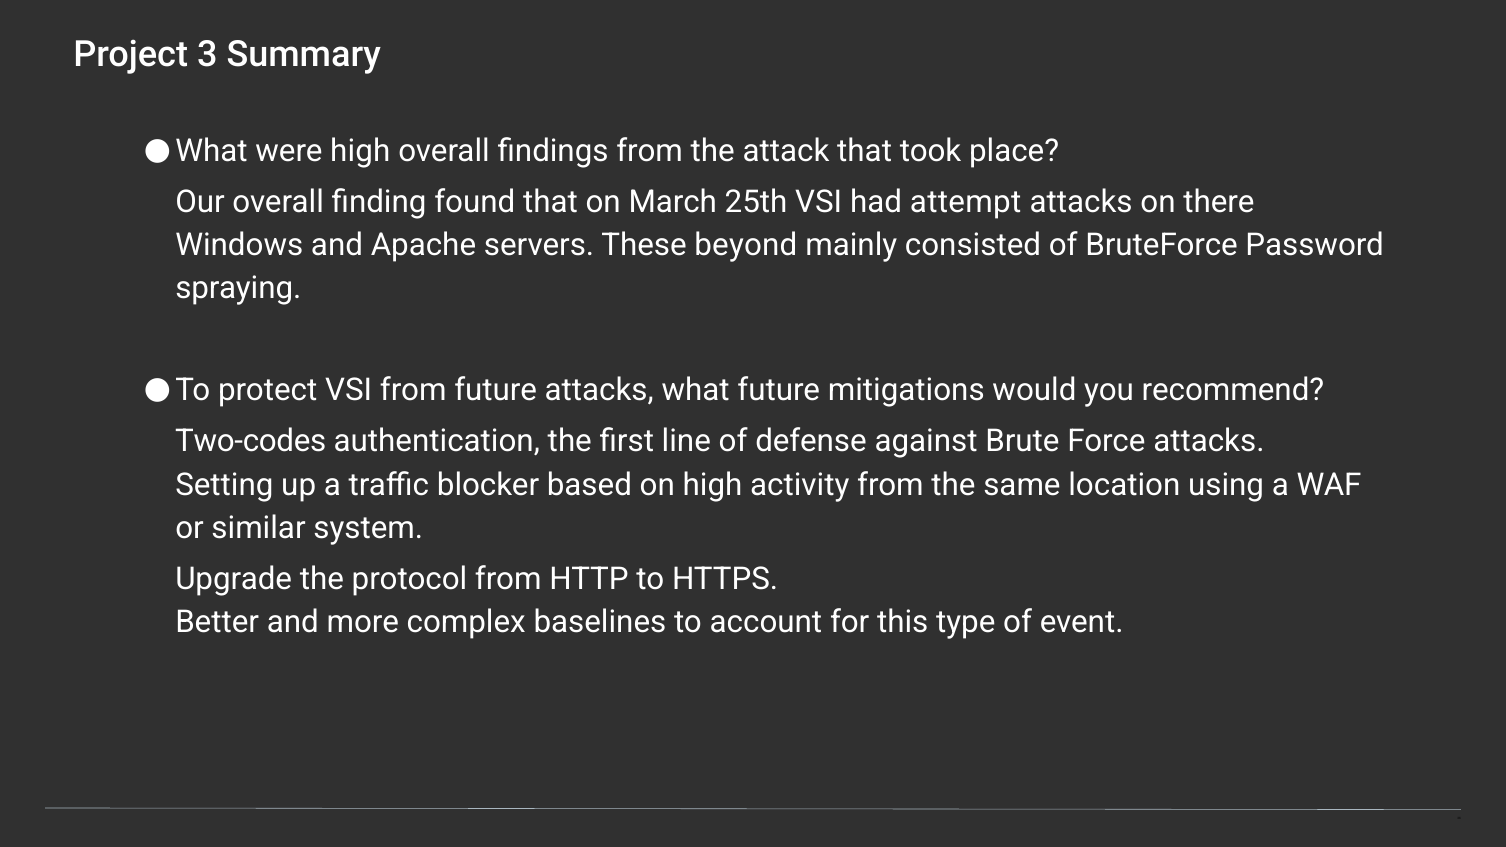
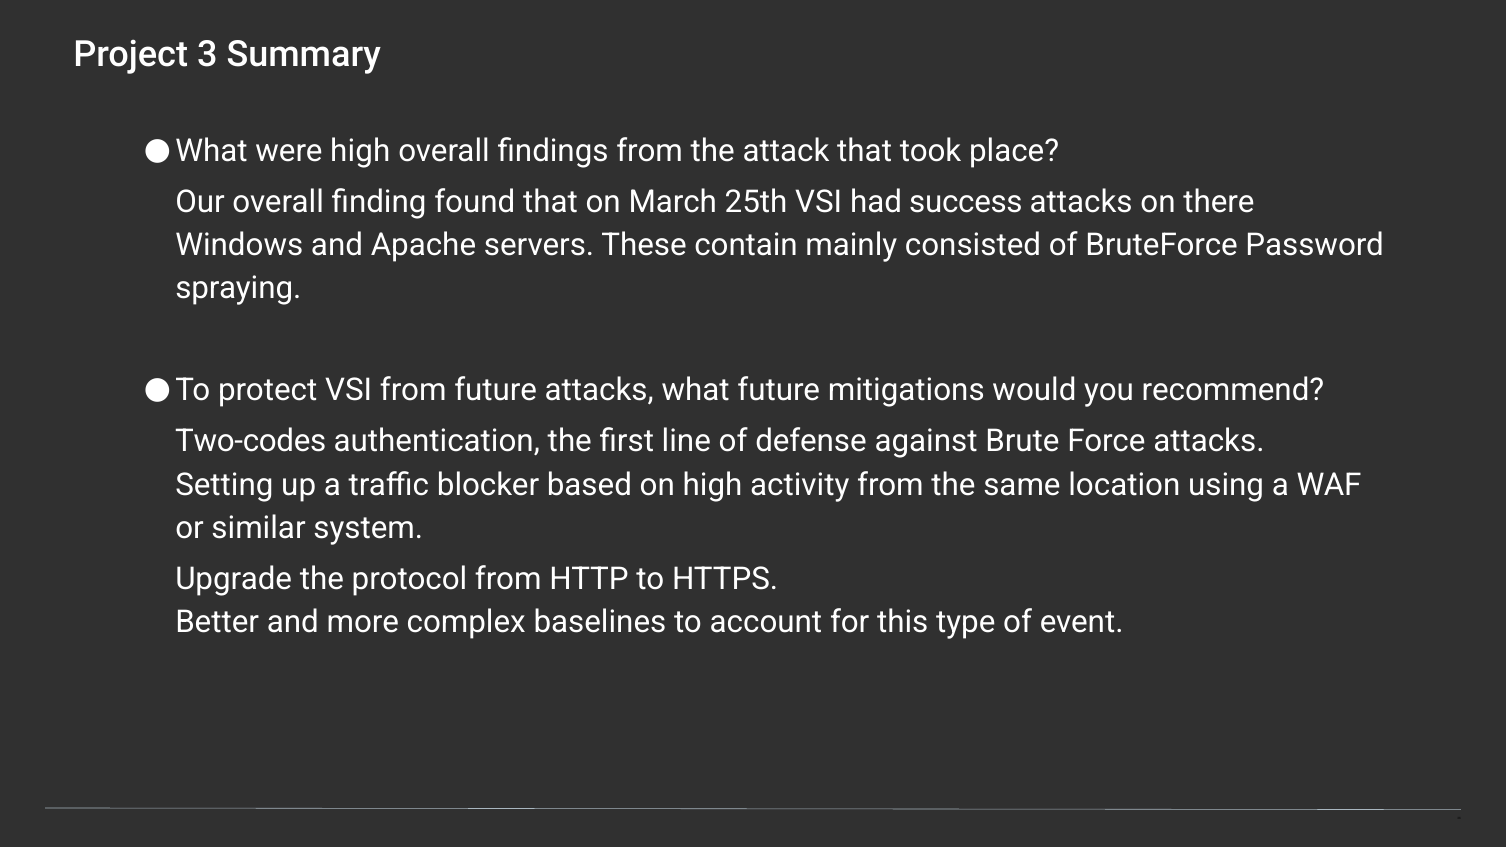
attempt: attempt -> success
beyond: beyond -> contain
